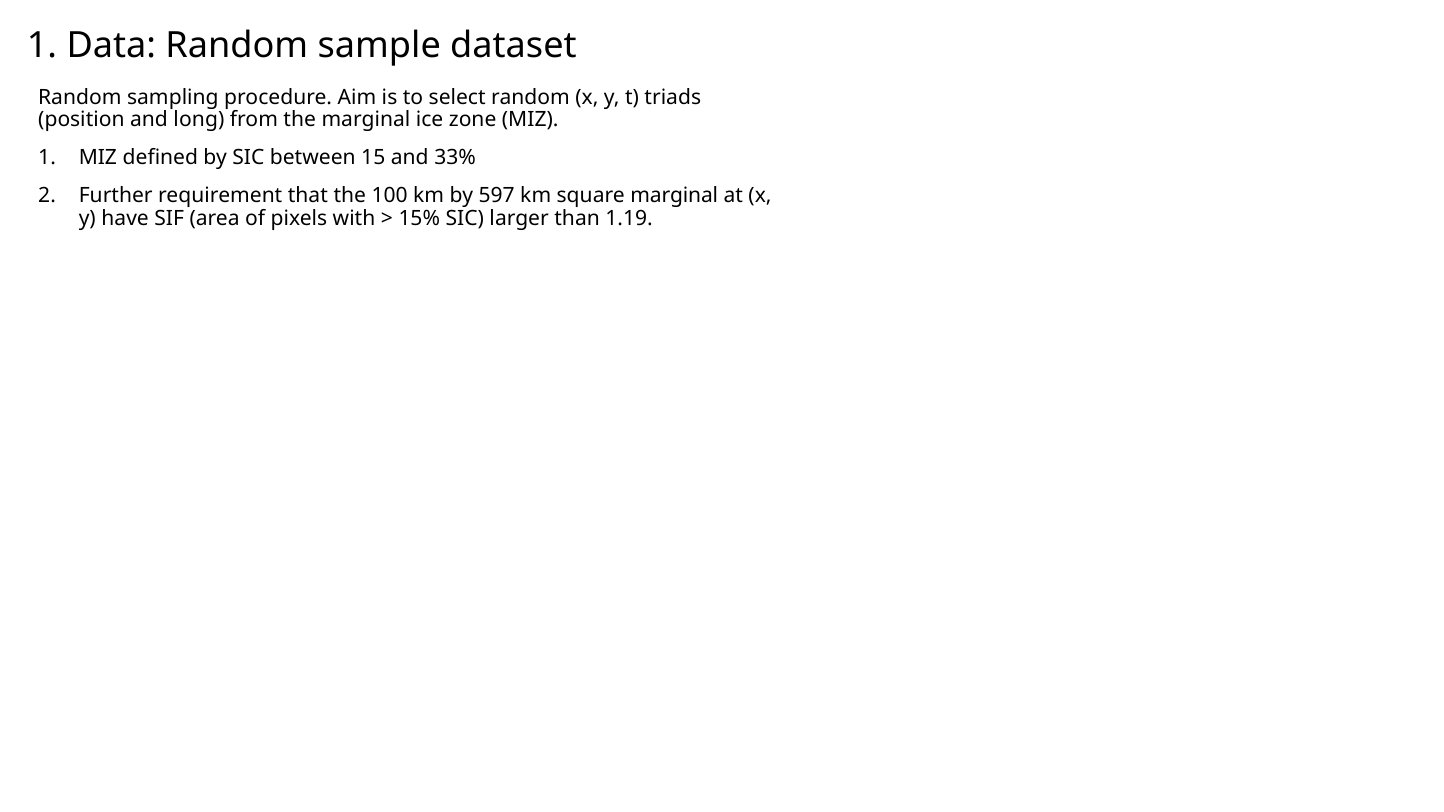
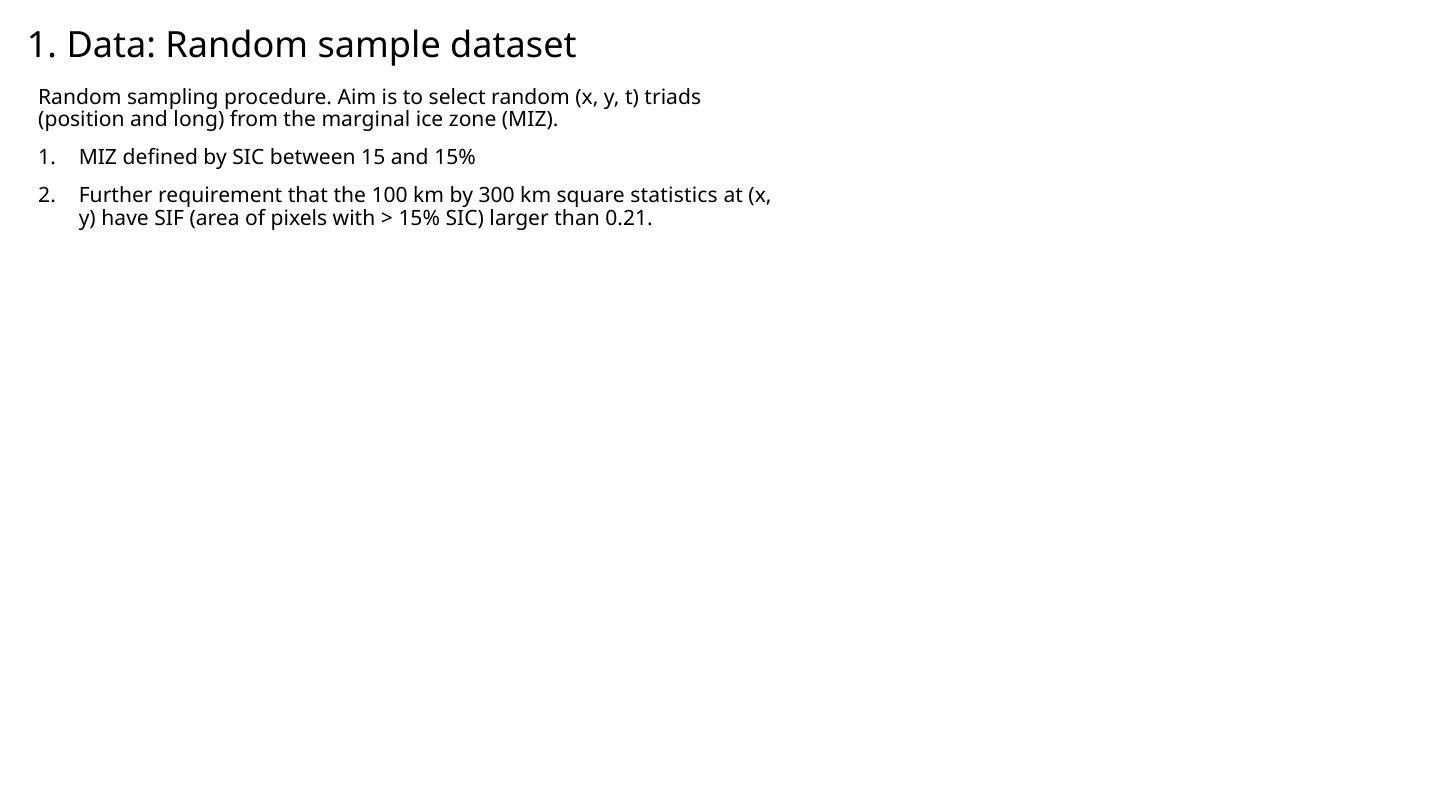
and 33%: 33% -> 15%
597: 597 -> 300
square marginal: marginal -> statistics
1.19: 1.19 -> 0.21
